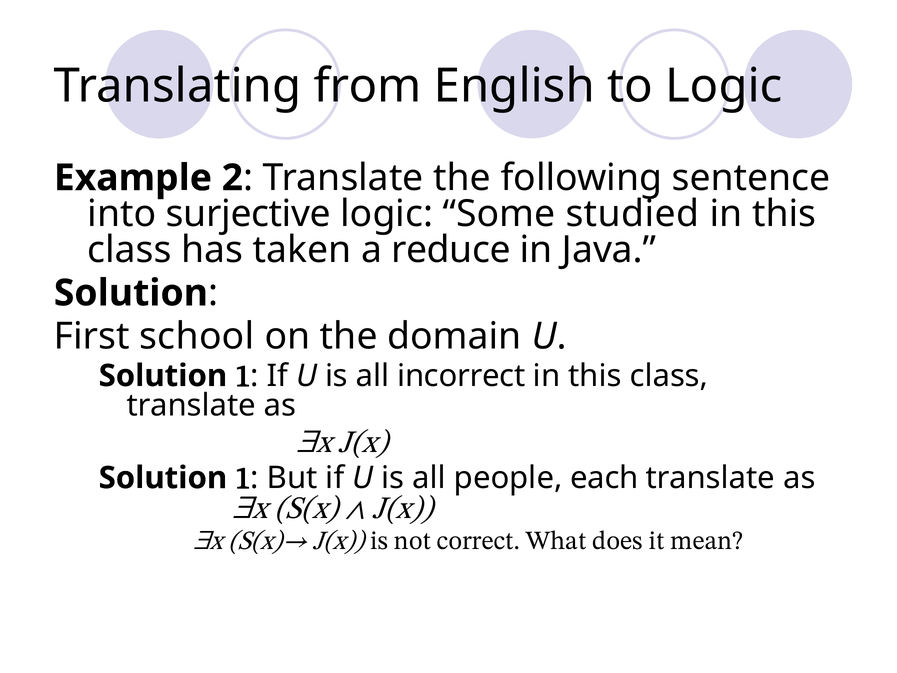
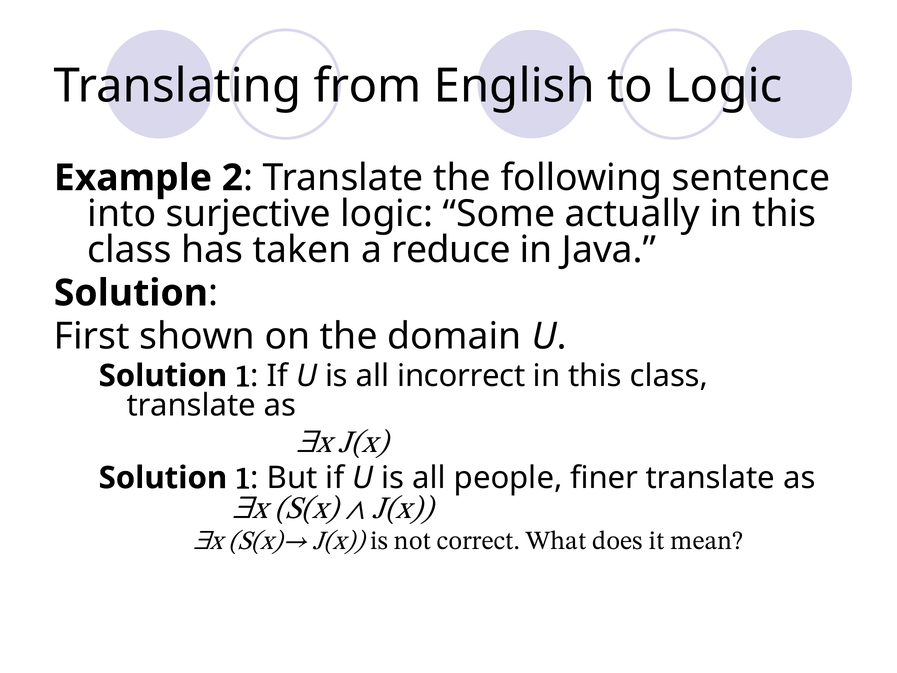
studied: studied -> actually
school: school -> shown
each: each -> finer
